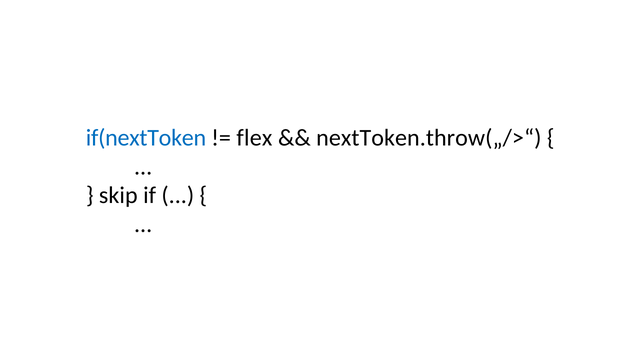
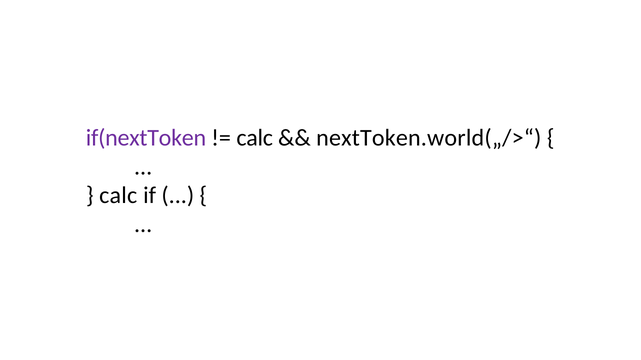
if(nextToken colour: blue -> purple
flex at (254, 138): flex -> calc
nextToken.throw(„/>“: nextToken.throw(„/>“ -> nextToken.world(„/>“
skip at (118, 196): skip -> calc
